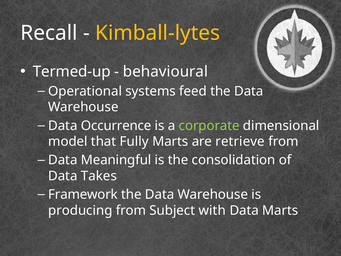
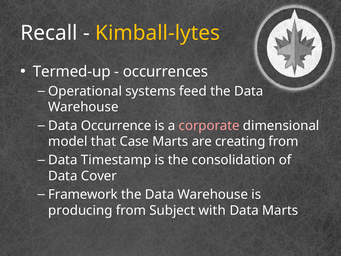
behavioural: behavioural -> occurrences
corporate colour: light green -> pink
Fully: Fully -> Case
retrieve: retrieve -> creating
Meaningful: Meaningful -> Timestamp
Takes: Takes -> Cover
